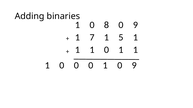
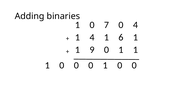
8: 8 -> 7
9 at (135, 25): 9 -> 4
1 7: 7 -> 4
5: 5 -> 6
1 at (92, 50): 1 -> 9
0 1 0 9: 9 -> 0
